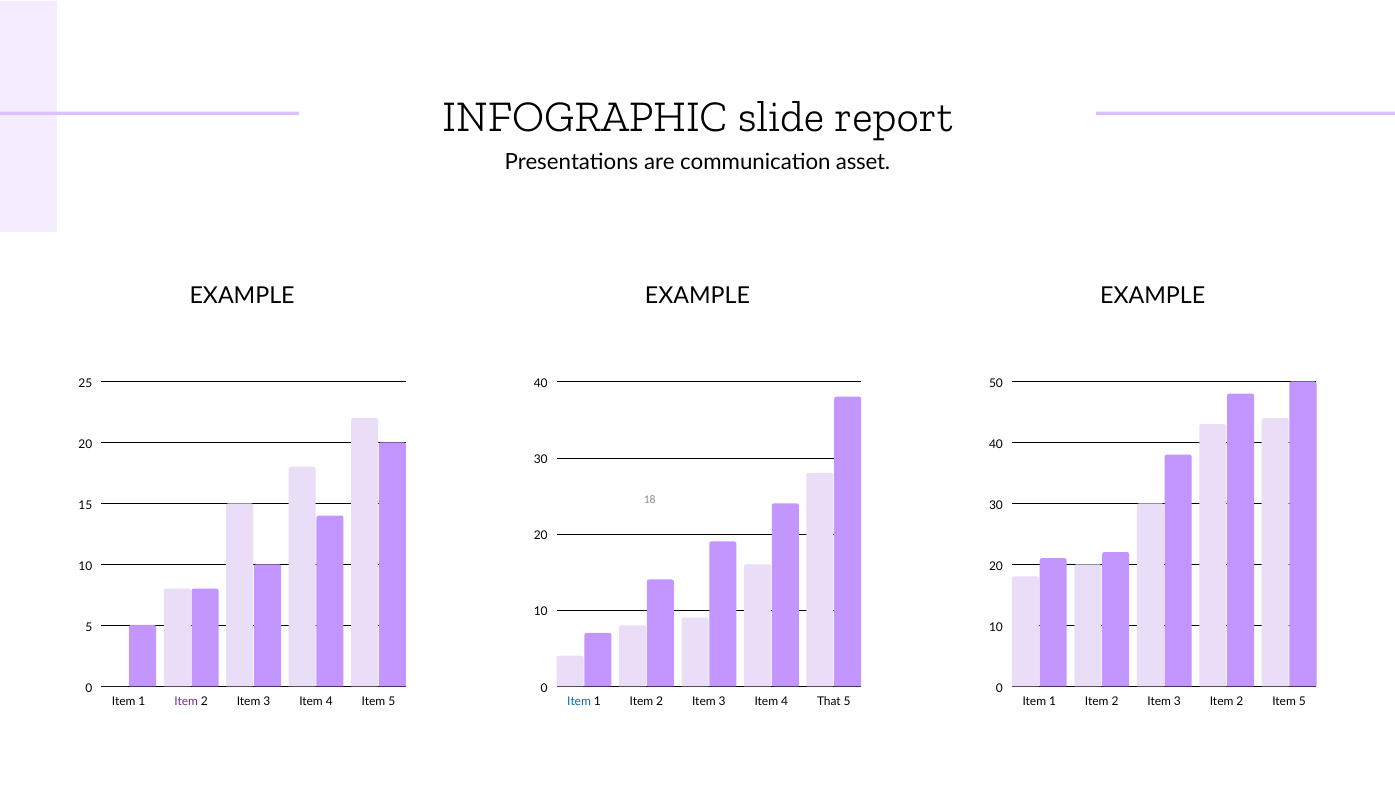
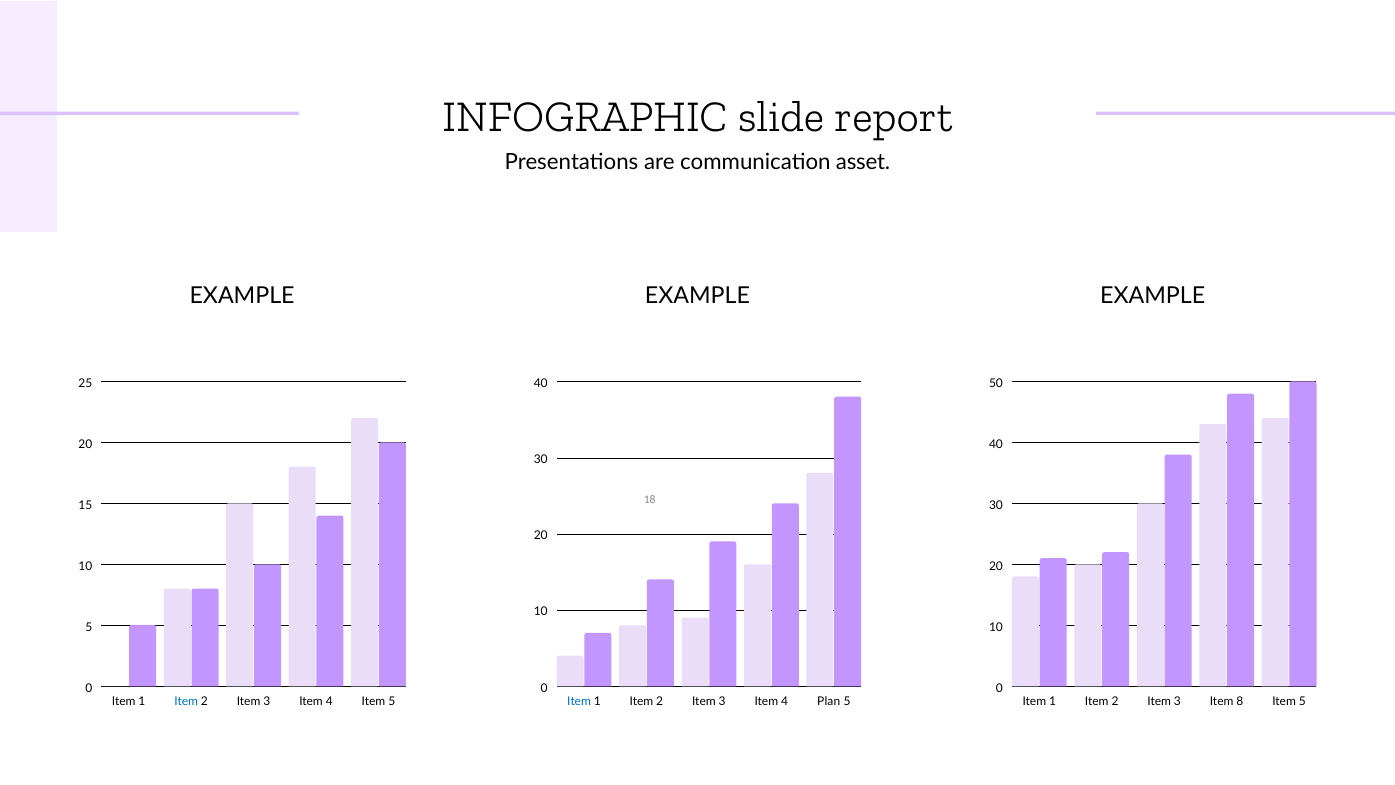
Item at (186, 701) colour: purple -> blue
That: That -> Plan
3 Item 2: 2 -> 8
